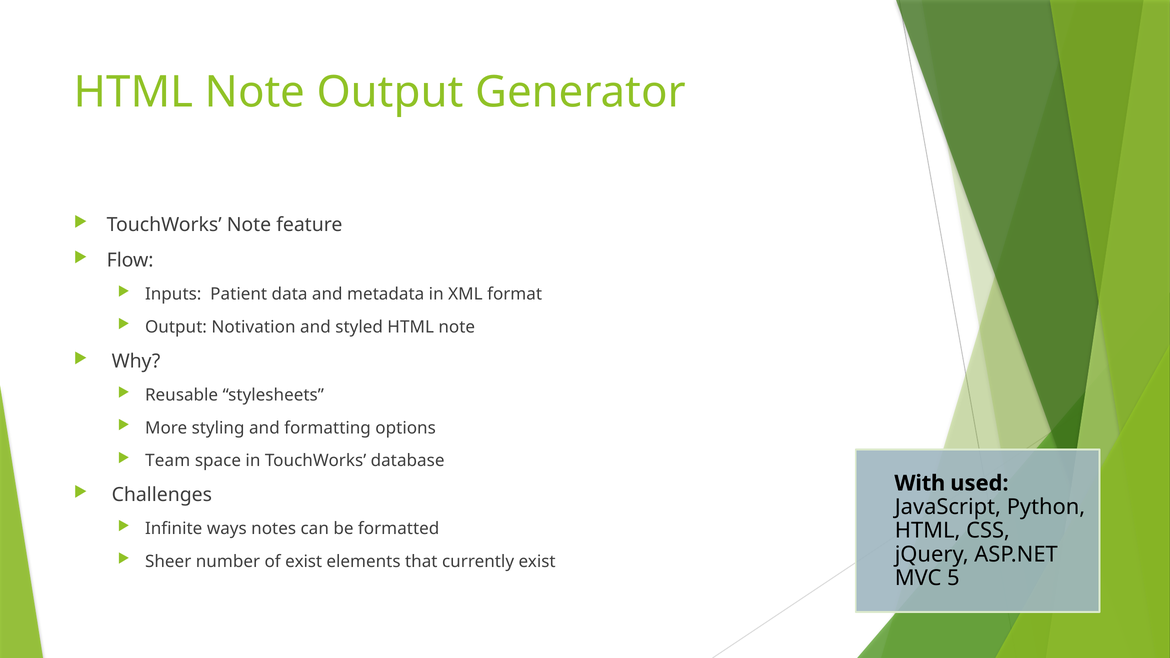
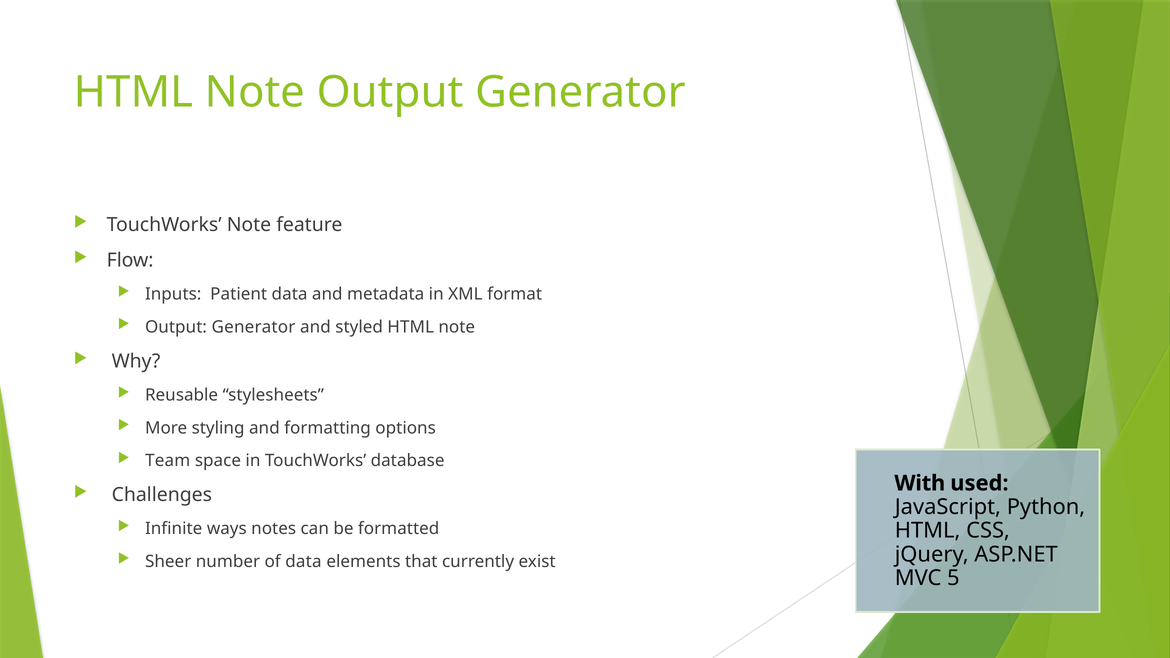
Notivation at (254, 327): Notivation -> Generator
of exist: exist -> data
